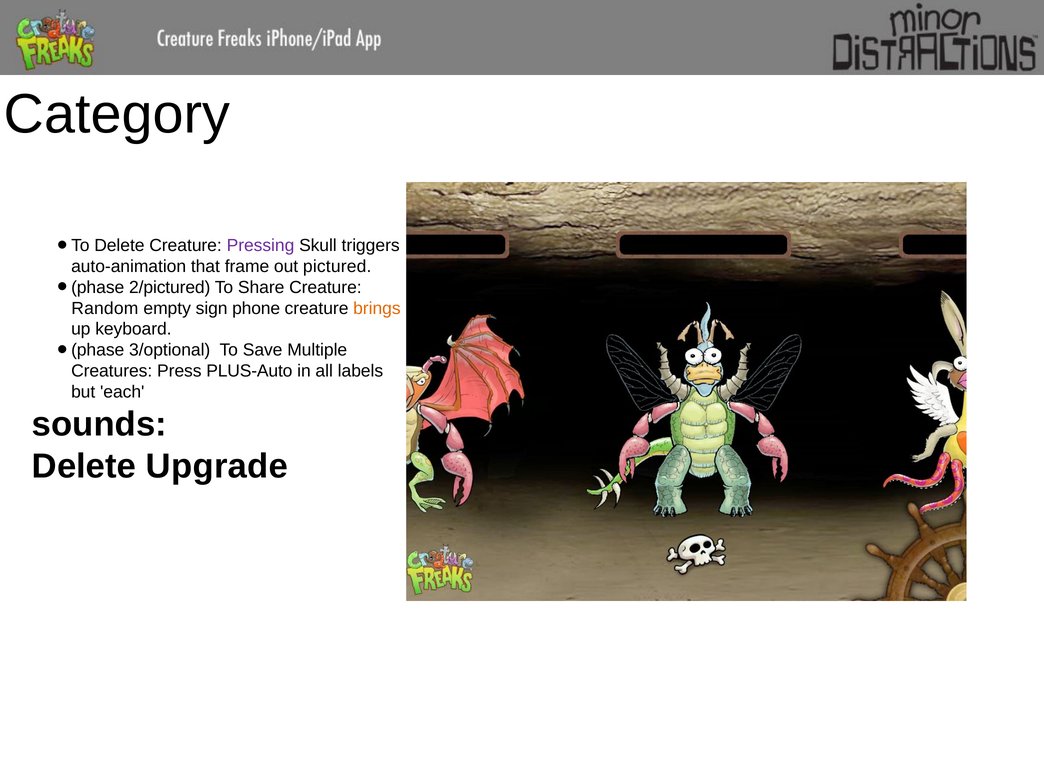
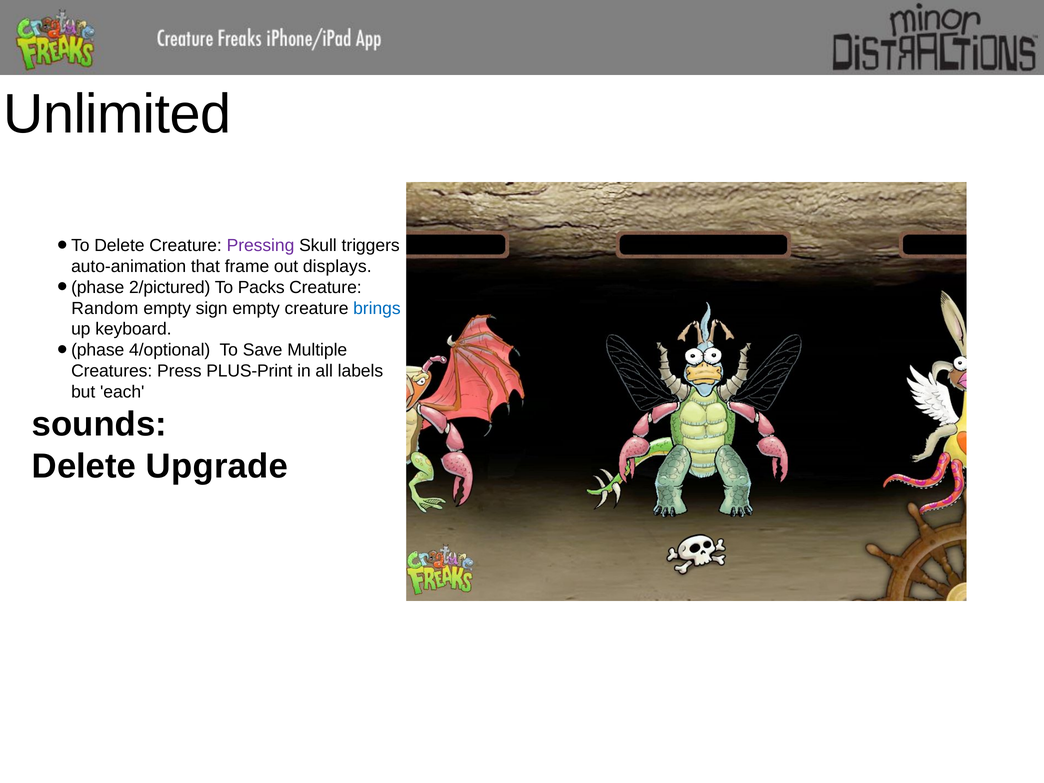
Category: Category -> Unlimited
pictured: pictured -> displays
Share: Share -> Packs
sign phone: phone -> empty
brings colour: orange -> blue
3/optional: 3/optional -> 4/optional
PLUS-Auto: PLUS-Auto -> PLUS-Print
